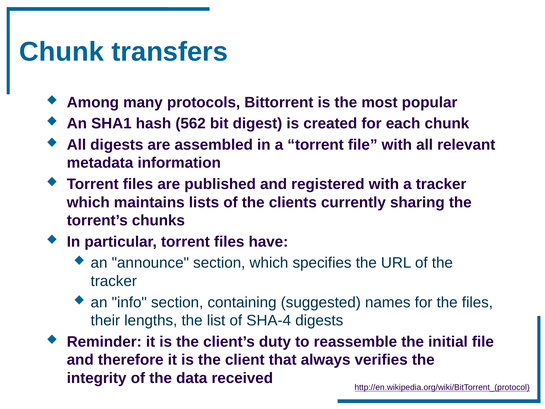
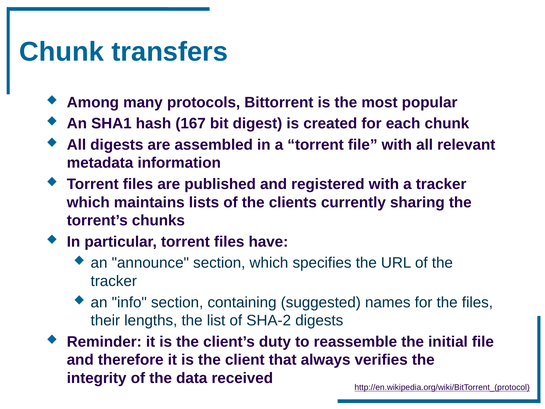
562: 562 -> 167
SHA-4: SHA-4 -> SHA-2
